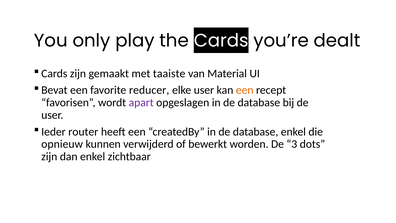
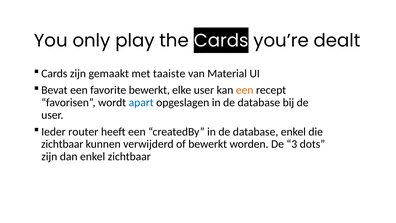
favorite reducer: reducer -> bewerkt
apart colour: purple -> blue
opnieuw at (62, 144): opnieuw -> zichtbaar
